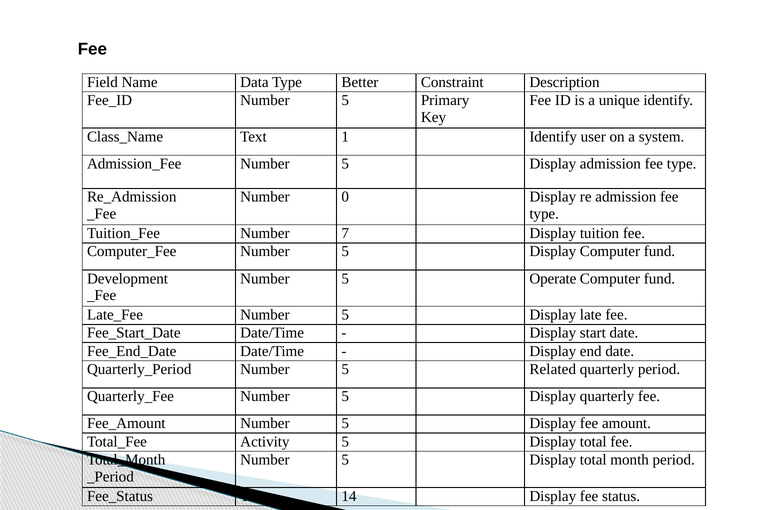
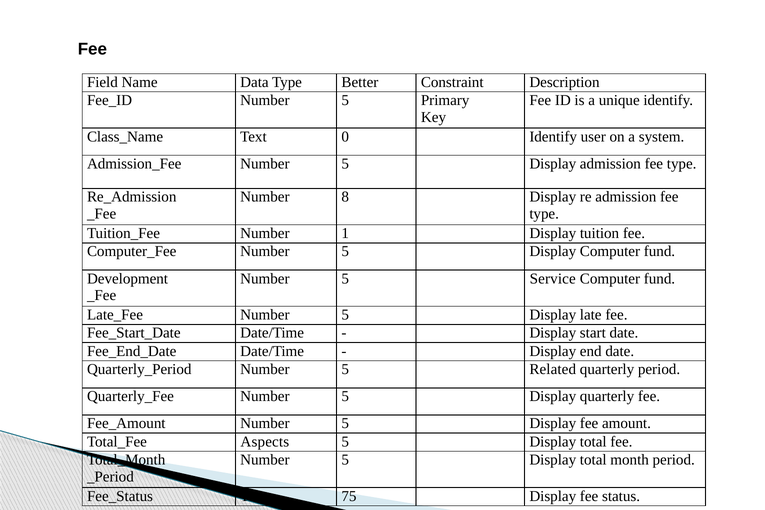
1: 1 -> 0
0: 0 -> 8
7: 7 -> 1
Operate: Operate -> Service
Activity: Activity -> Aspects
14: 14 -> 75
